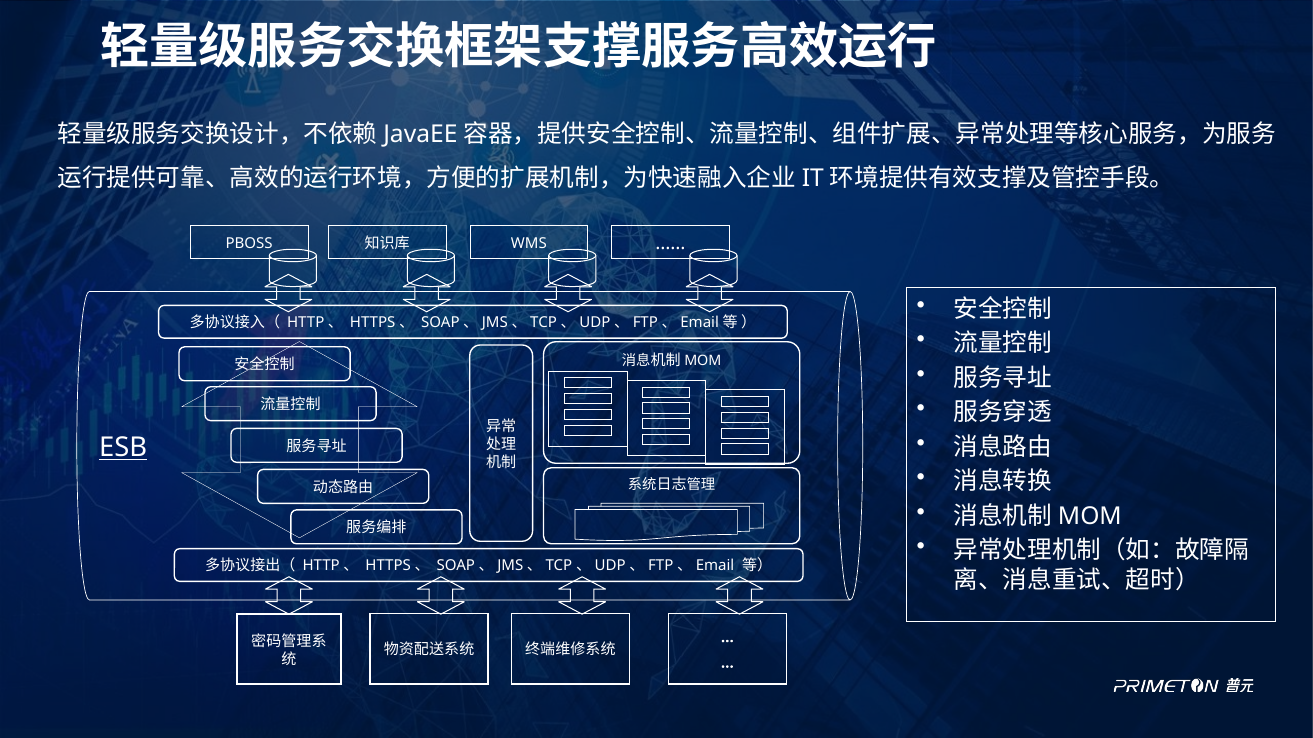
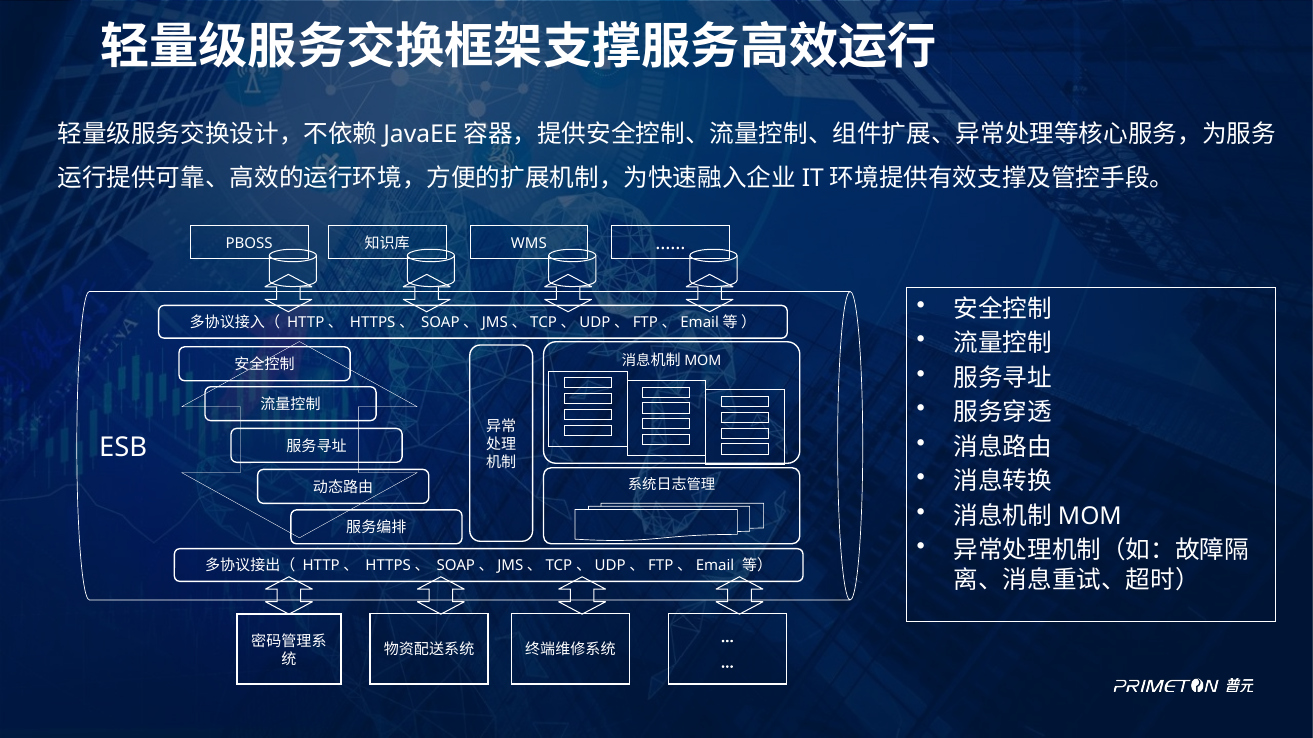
ESB underline: present -> none
